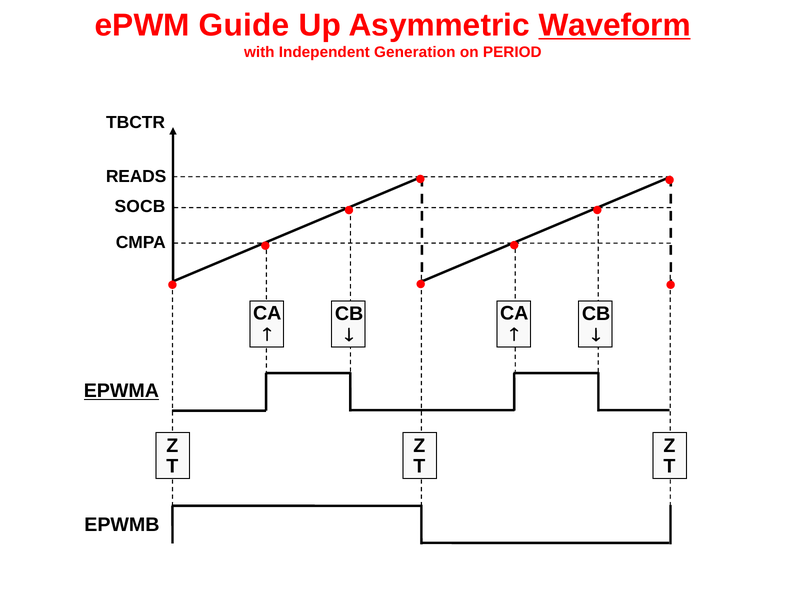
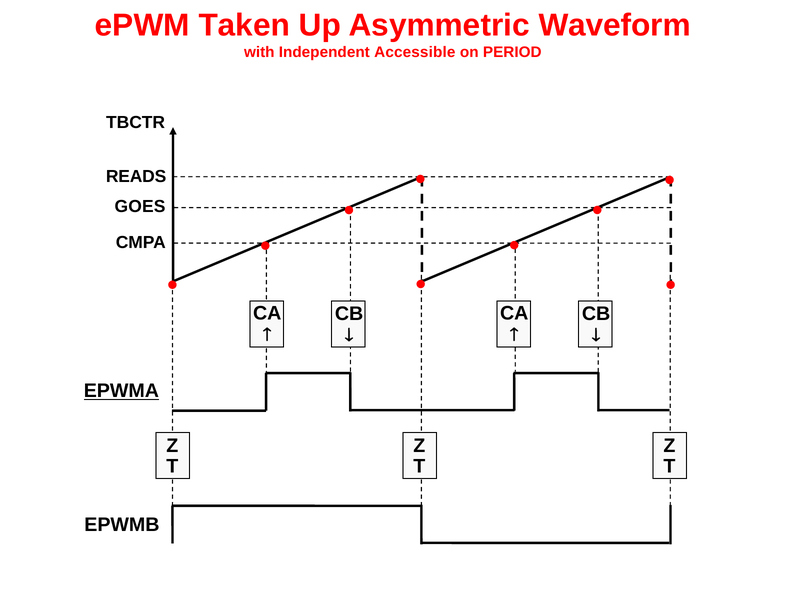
Guide: Guide -> Taken
Waveform underline: present -> none
Generation: Generation -> Accessible
SOCB: SOCB -> GOES
